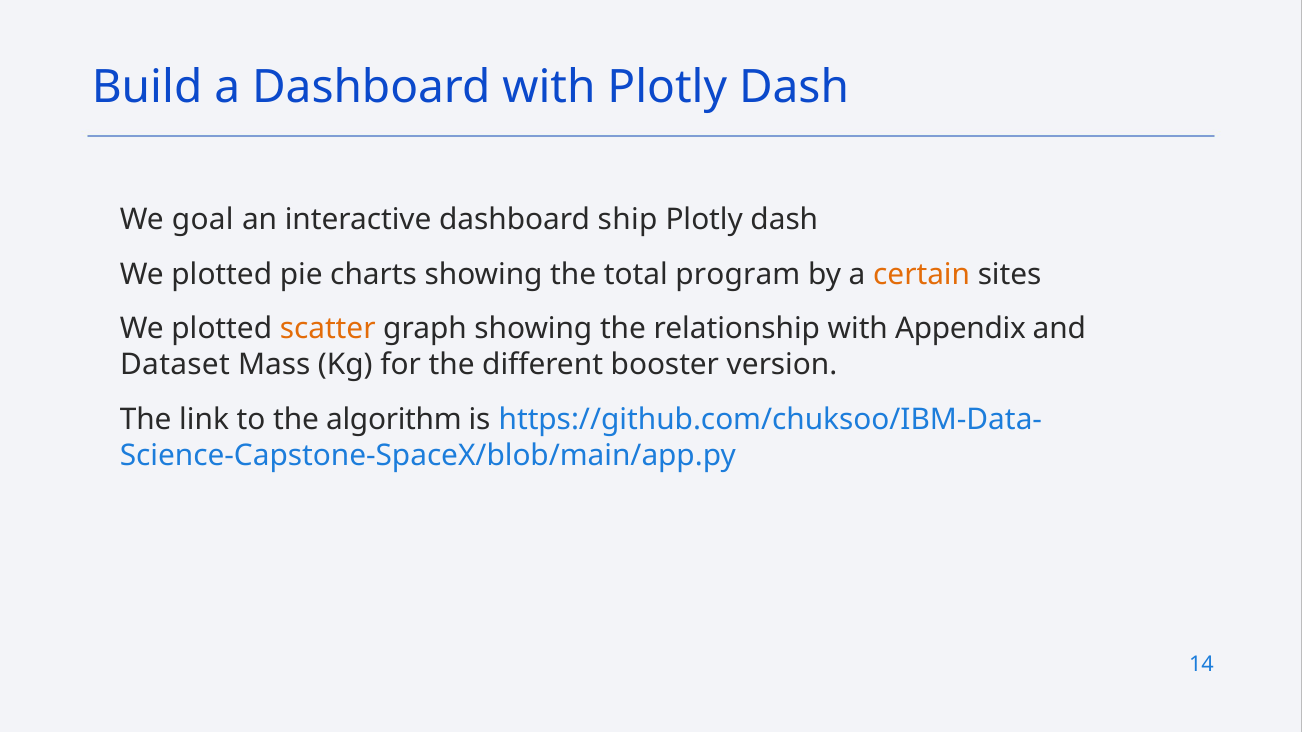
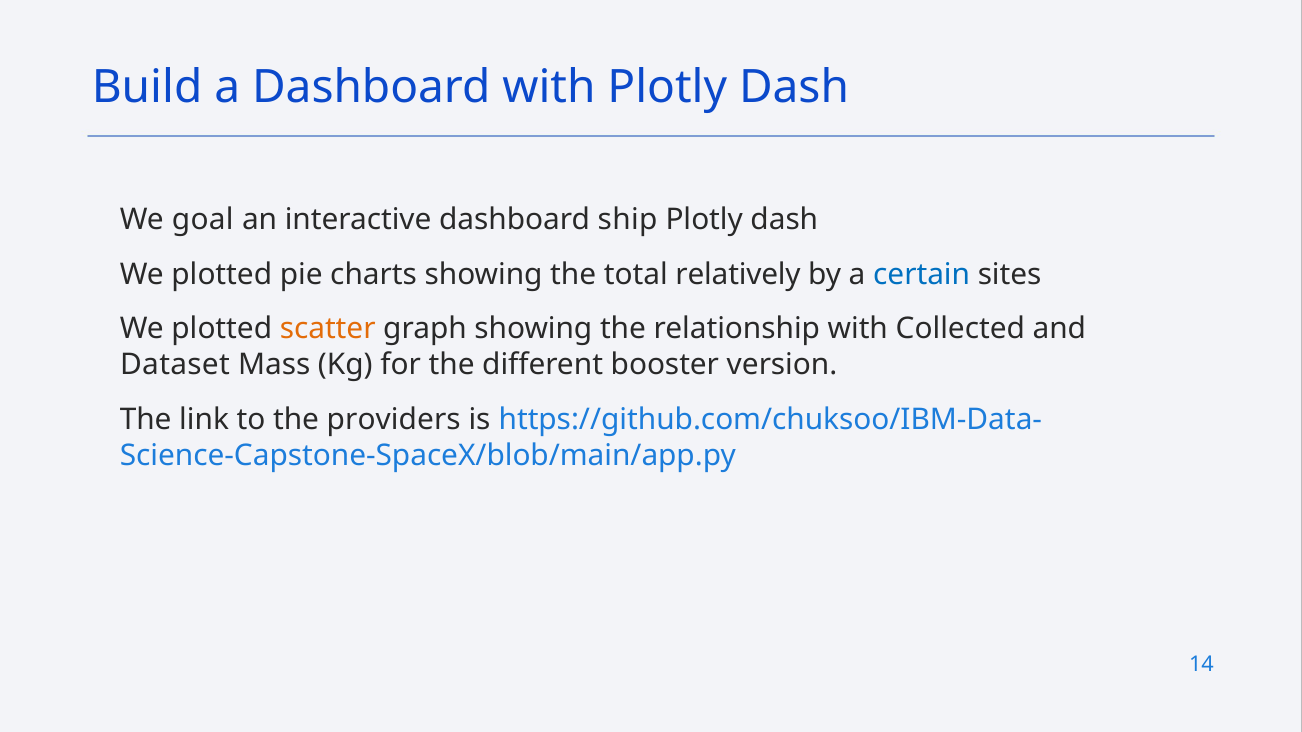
program: program -> relatively
certain colour: orange -> blue
Appendix: Appendix -> Collected
algorithm: algorithm -> providers
